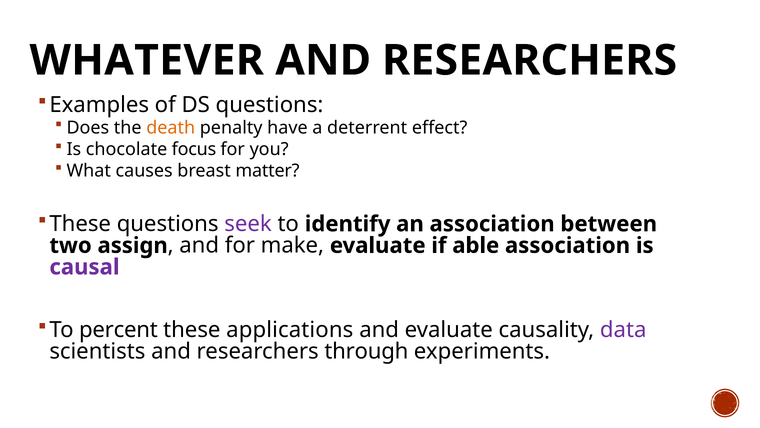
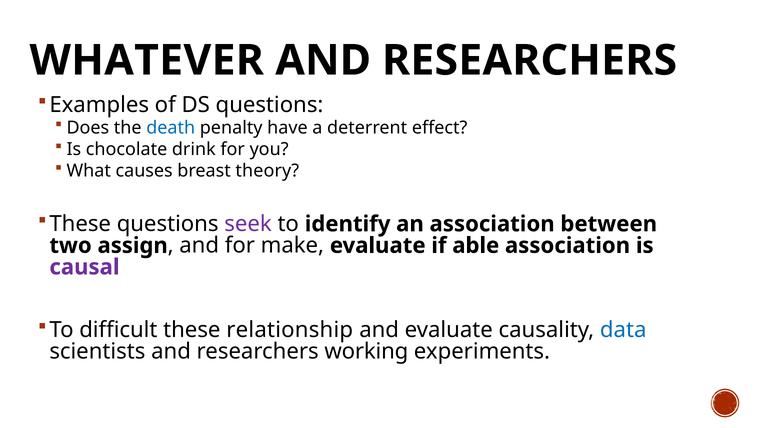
death colour: orange -> blue
focus: focus -> drink
matter: matter -> theory
percent: percent -> difficult
applications: applications -> relationship
data colour: purple -> blue
through: through -> working
